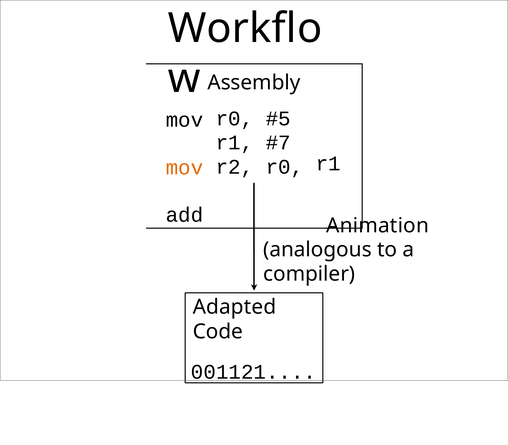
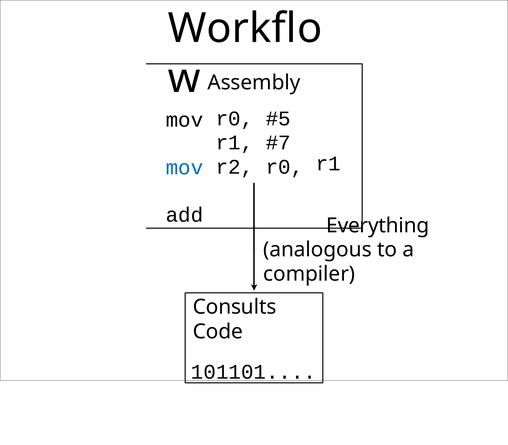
mov at (184, 168) colour: orange -> blue
Animation: Animation -> Everything
Adapted: Adapted -> Consults
001121: 001121 -> 101101
